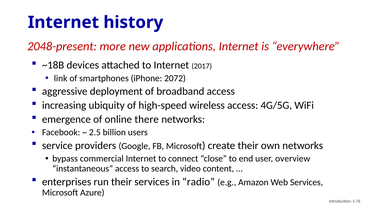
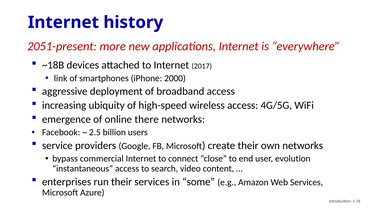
2048-present: 2048-present -> 2051-present
2072: 2072 -> 2000
overview: overview -> evolution
radio: radio -> some
